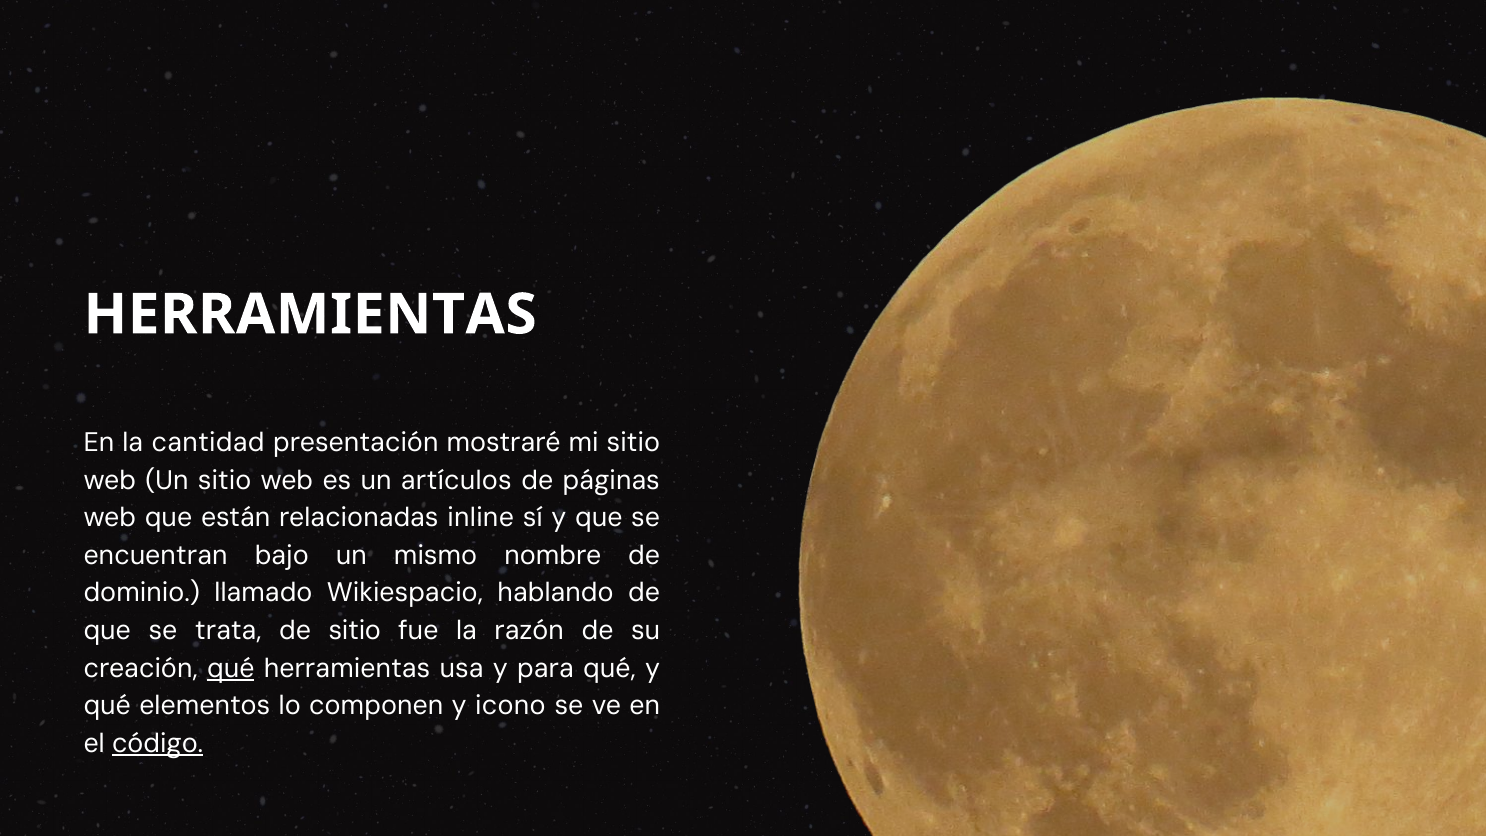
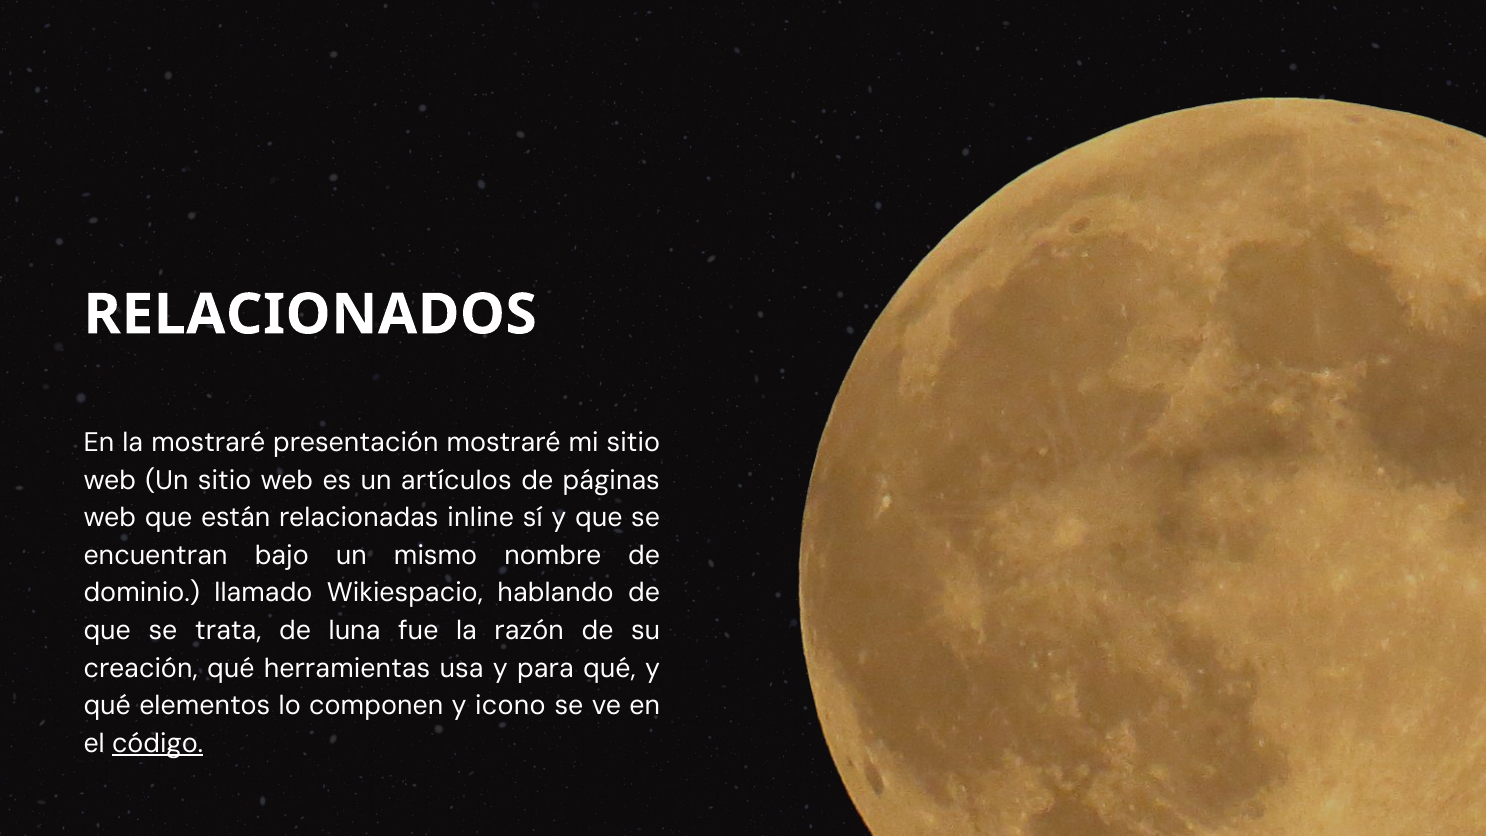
HERRAMIENTAS at (310, 315): HERRAMIENTAS -> RELACIONADOS
la cantidad: cantidad -> mostraré
de sitio: sitio -> luna
qué at (231, 668) underline: present -> none
